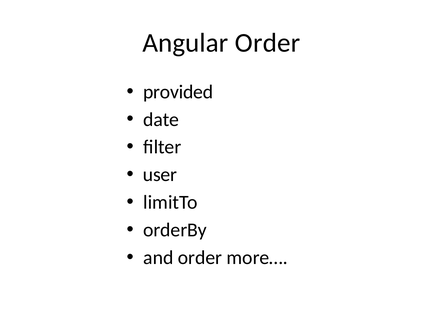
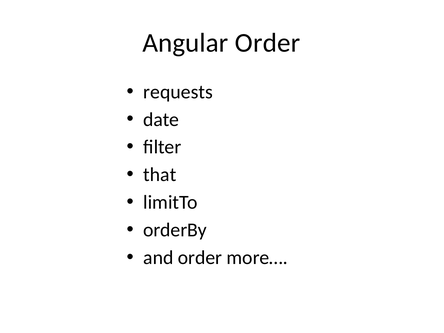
provided: provided -> requests
user: user -> that
